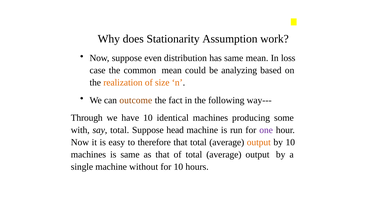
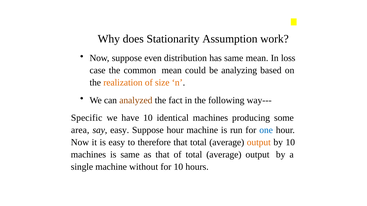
outcome: outcome -> analyzed
Through: Through -> Specific
with: with -> area
say total: total -> easy
Suppose head: head -> hour
one colour: purple -> blue
